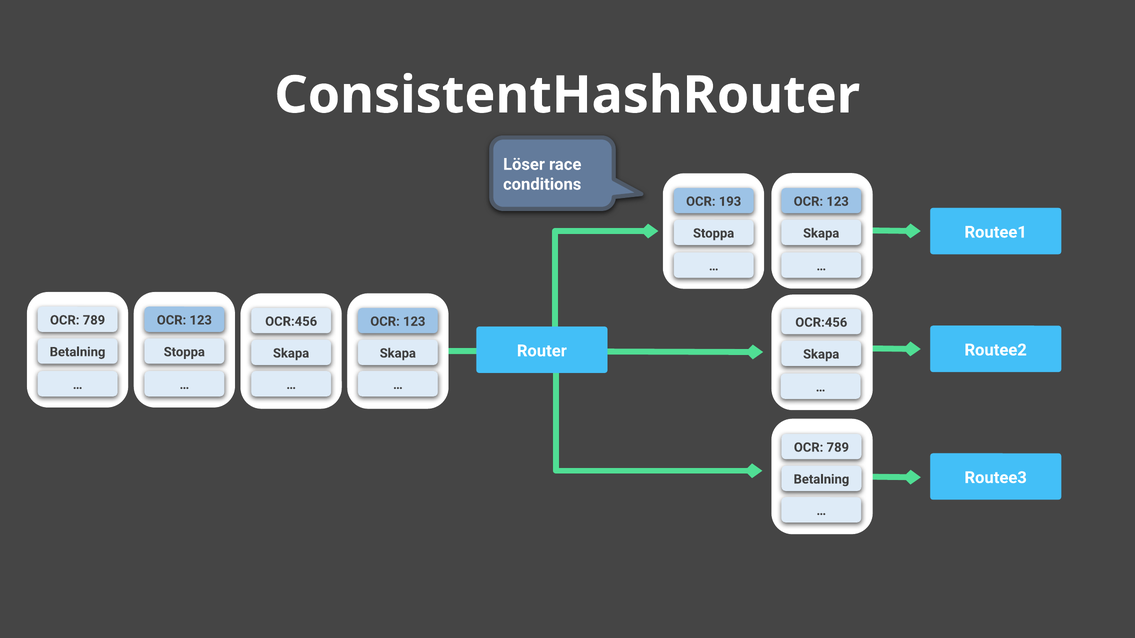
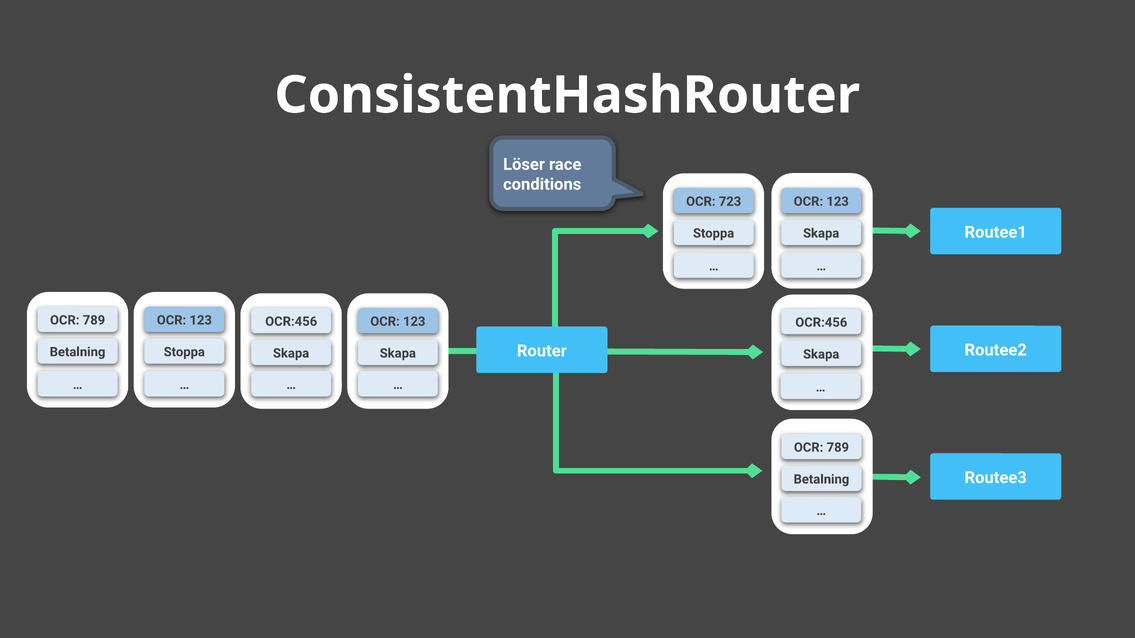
193: 193 -> 723
